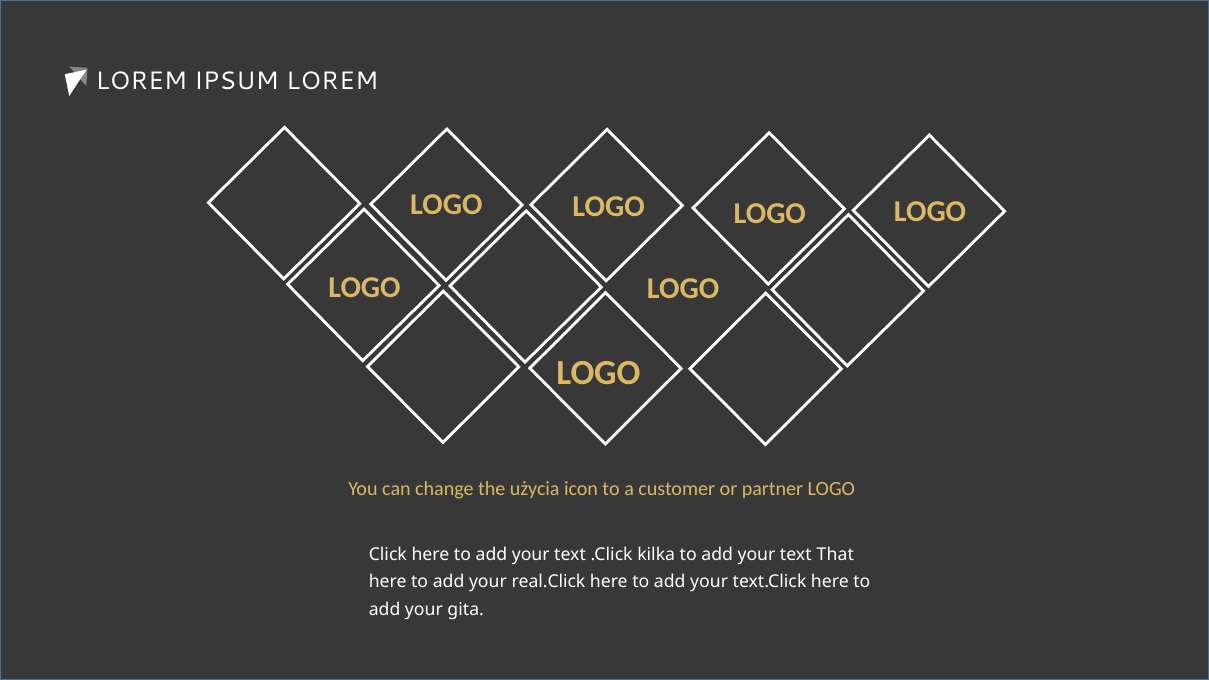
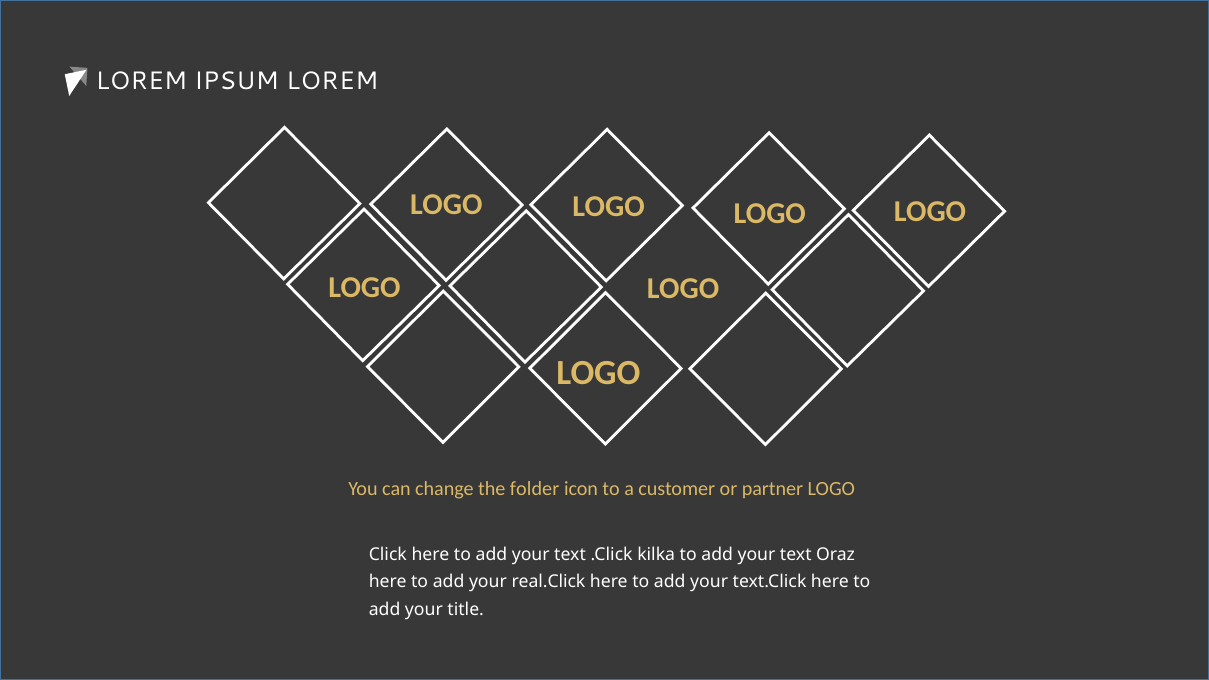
użycia: użycia -> folder
That: That -> Oraz
gita: gita -> title
